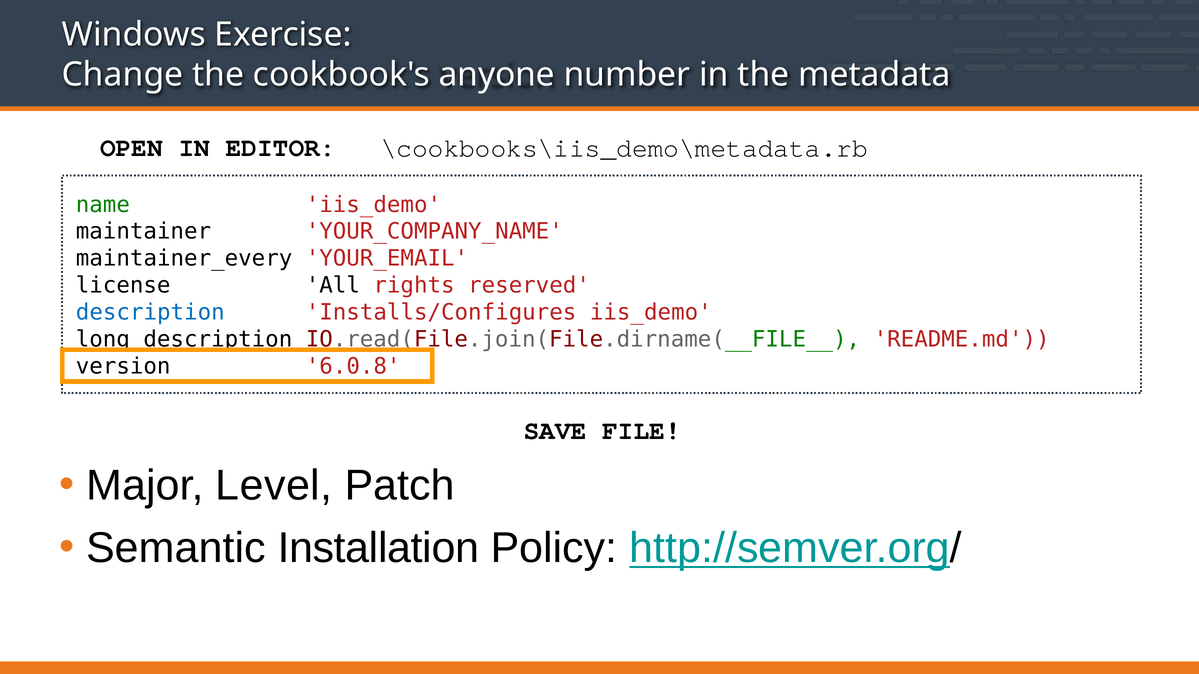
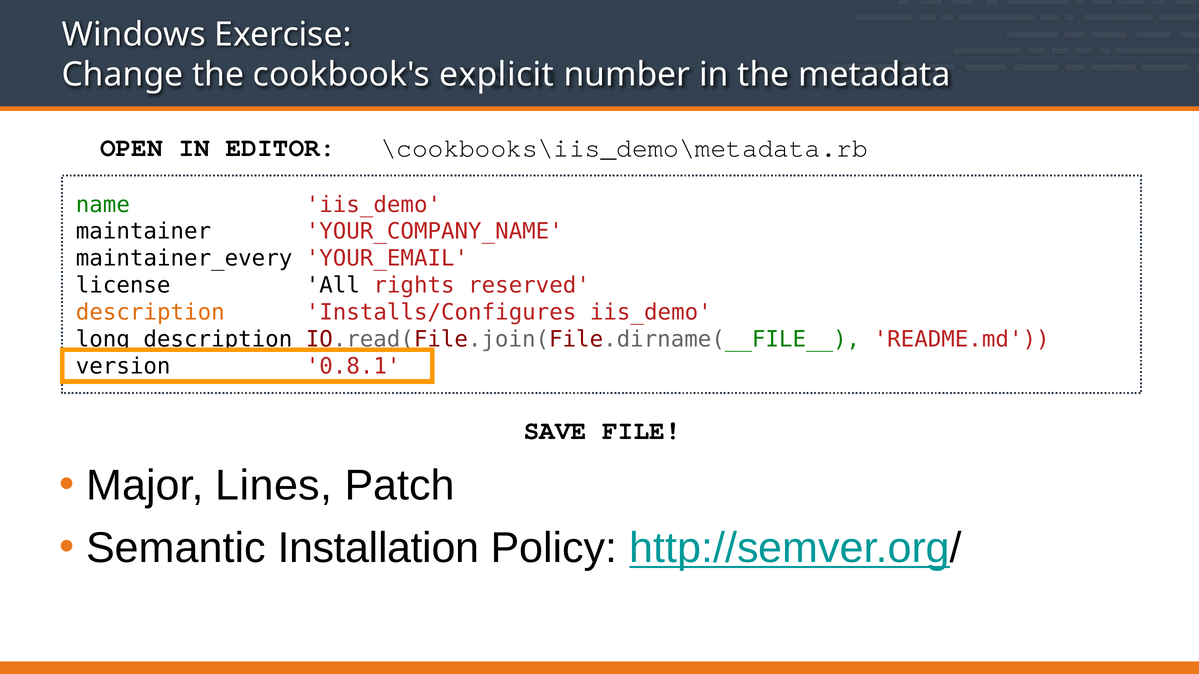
anyone: anyone -> explicit
description colour: blue -> orange
6.0.8: 6.0.8 -> 0.8.1
Level: Level -> Lines
